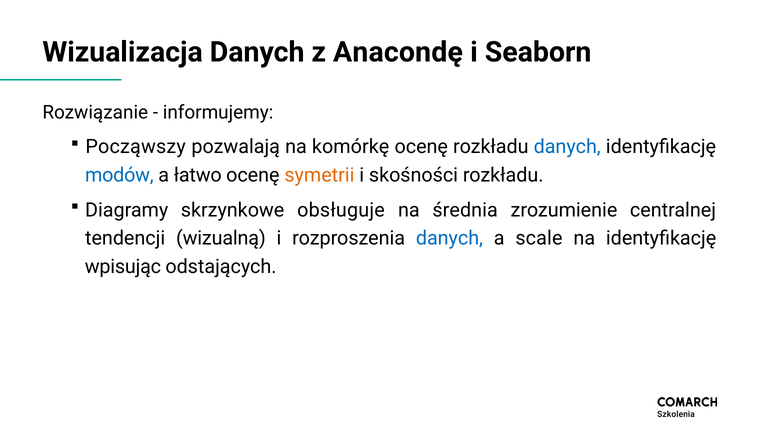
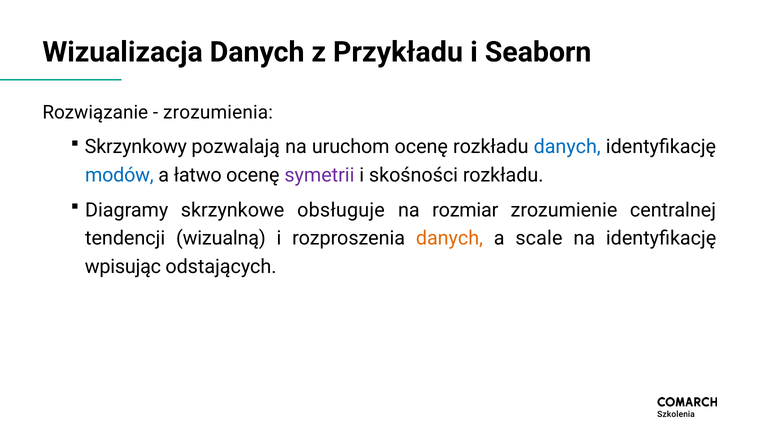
Anacondę: Anacondę -> Przykładu
informujemy: informujemy -> zrozumienia
Począwszy: Począwszy -> Skrzynkowy
komórkę: komórkę -> uruchom
symetrii colour: orange -> purple
średnia: średnia -> rozmiar
danych at (449, 238) colour: blue -> orange
